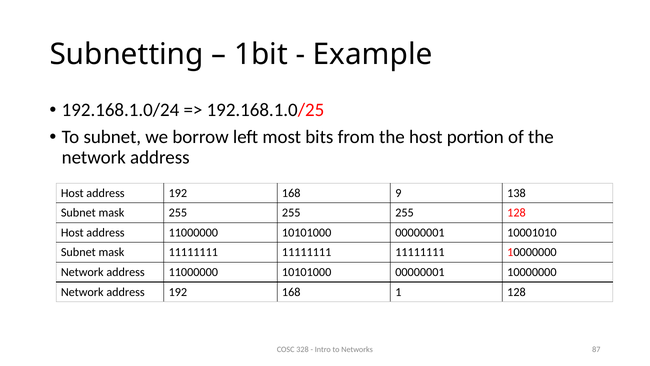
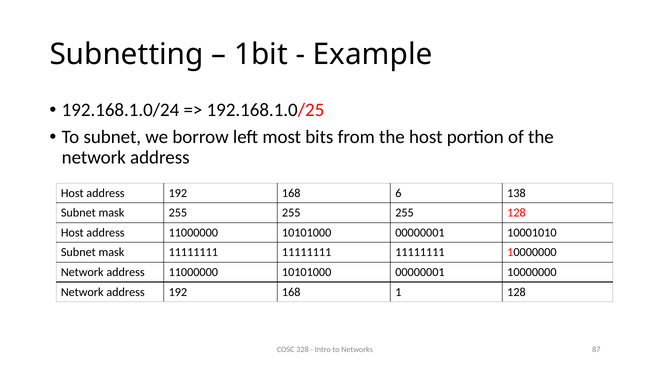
9: 9 -> 6
